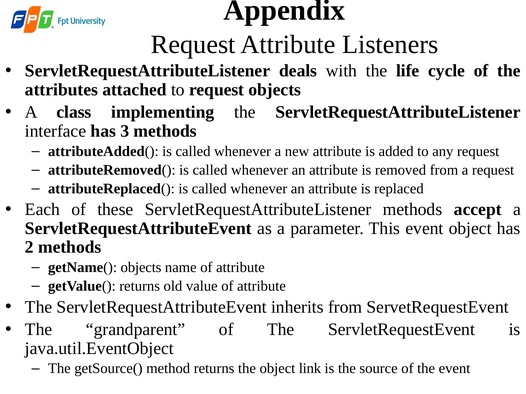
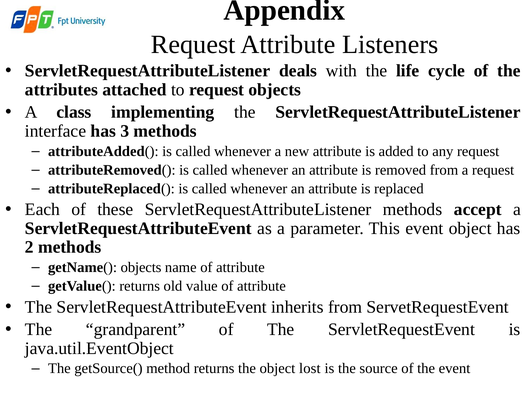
link: link -> lost
